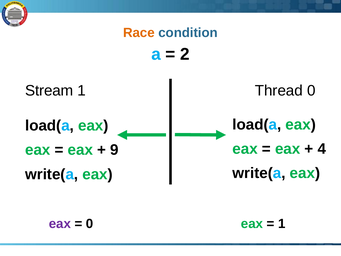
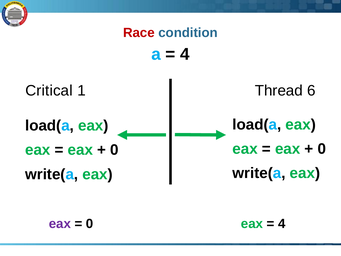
Race colour: orange -> red
2 at (185, 54): 2 -> 4
Stream: Stream -> Critical
Thread 0: 0 -> 6
4 at (322, 149): 4 -> 0
9 at (114, 150): 9 -> 0
1 at (282, 224): 1 -> 4
